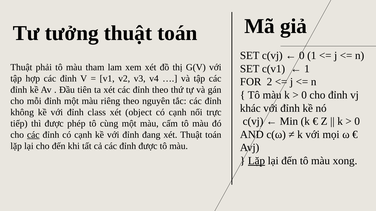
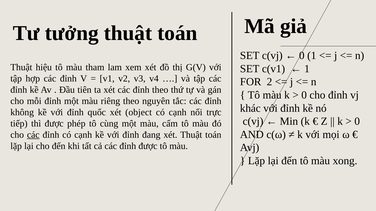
phải: phải -> hiệu
class: class -> quốc
Lặp at (256, 161) underline: present -> none
